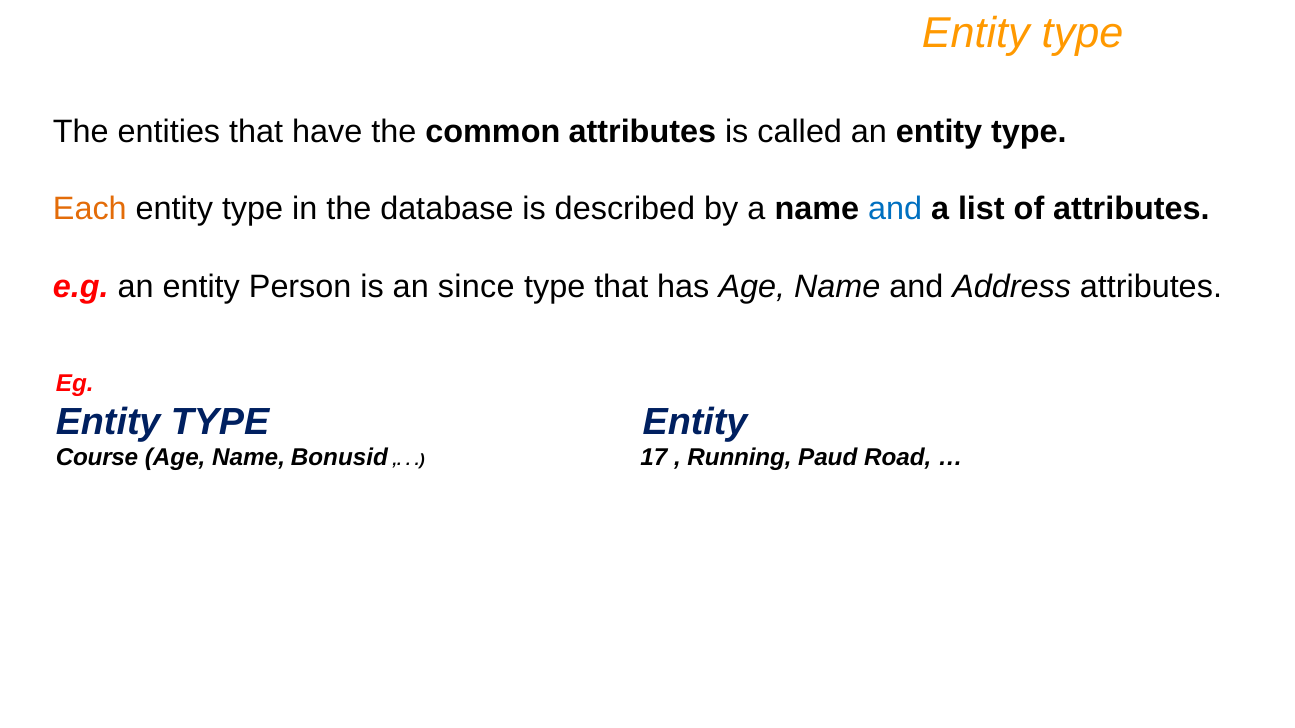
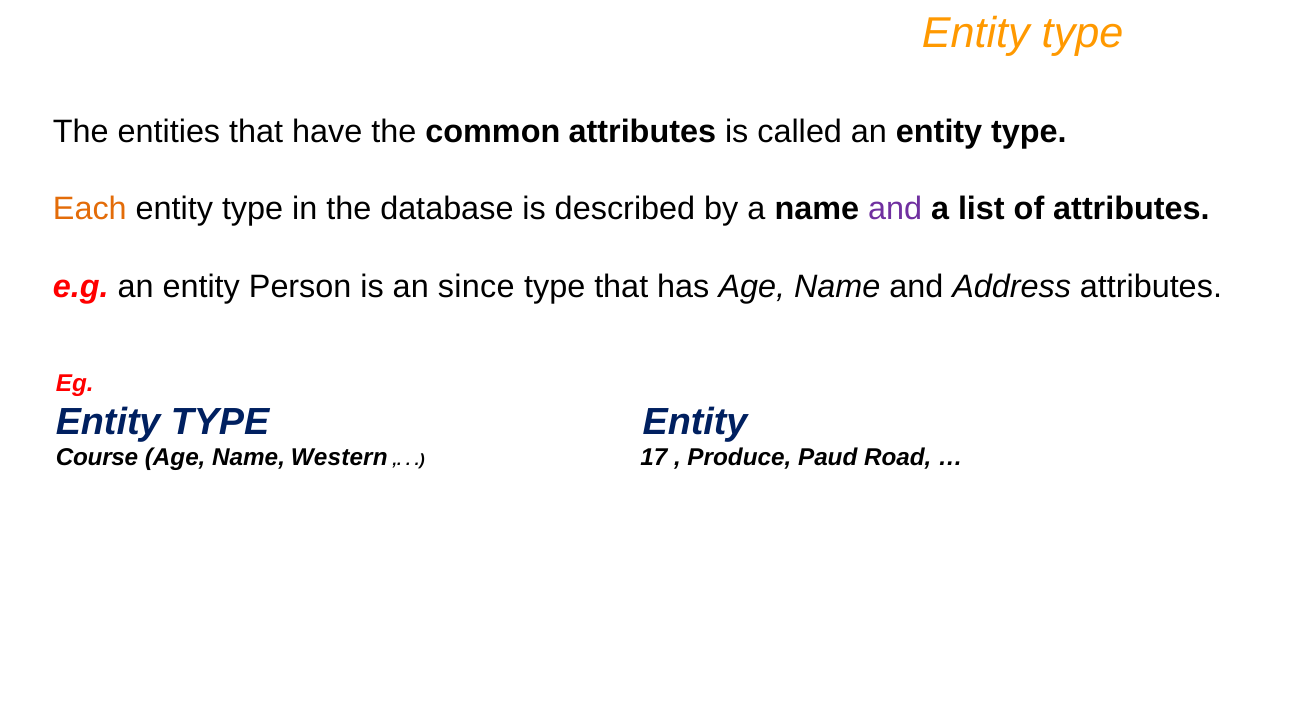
and at (895, 209) colour: blue -> purple
Bonusid: Bonusid -> Western
Running: Running -> Produce
